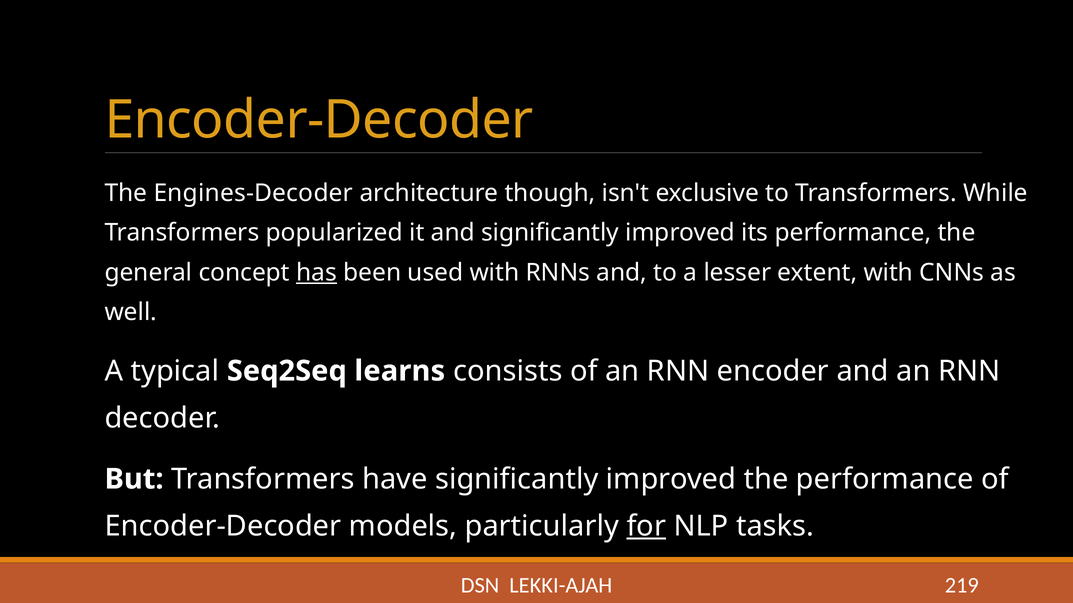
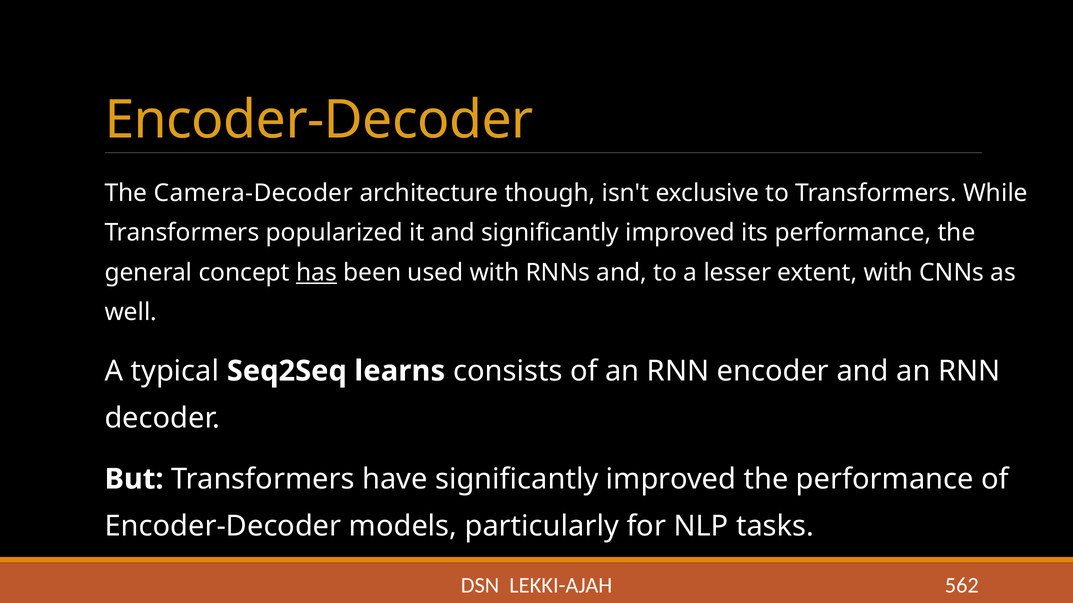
Engines-Decoder: Engines-Decoder -> Camera-Decoder
for underline: present -> none
219: 219 -> 562
